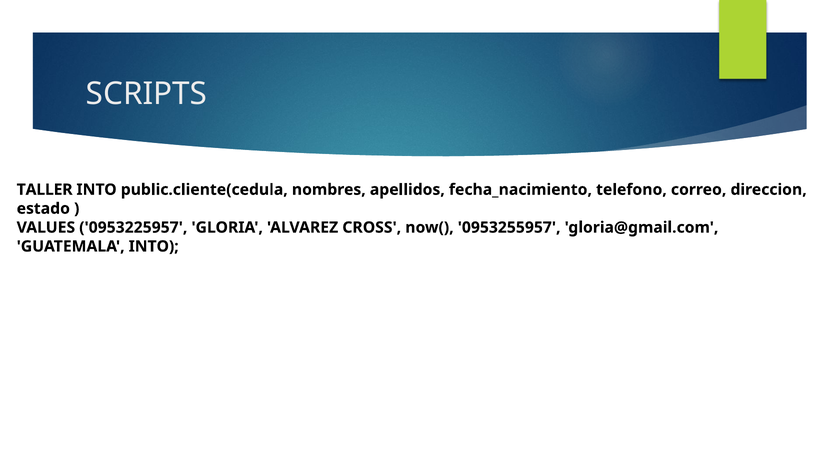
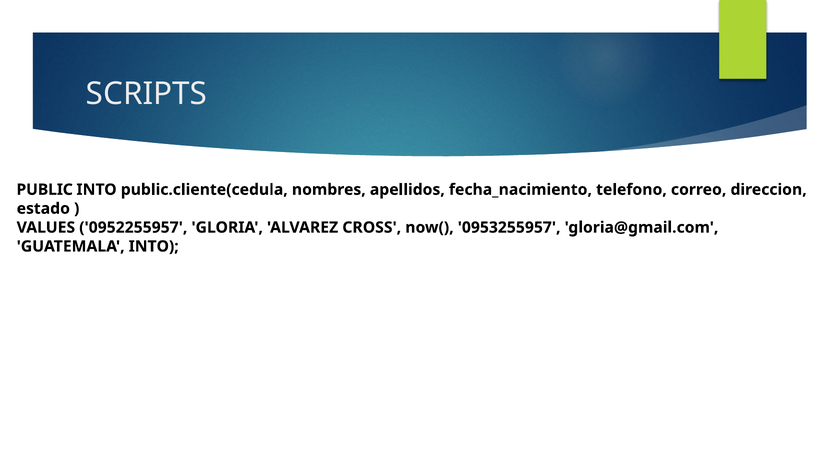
TALLER: TALLER -> PUBLIC
0953225957: 0953225957 -> 0952255957
